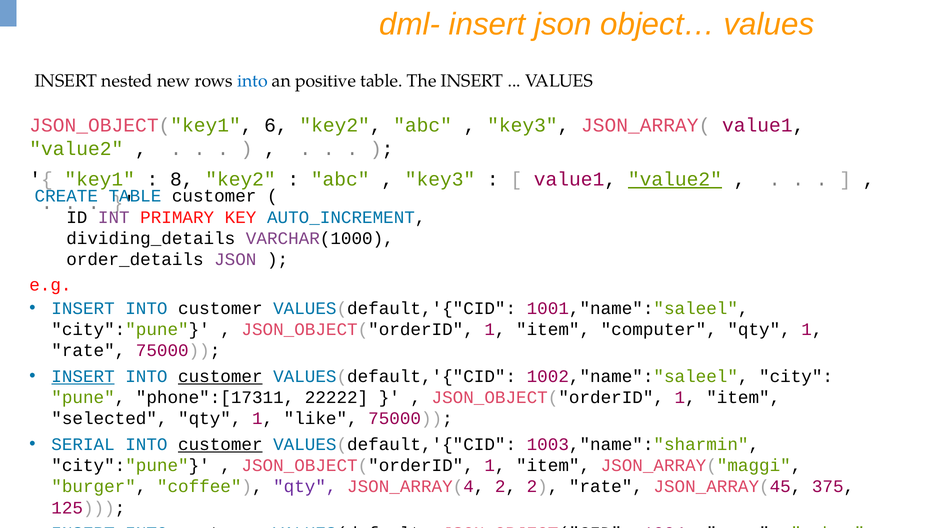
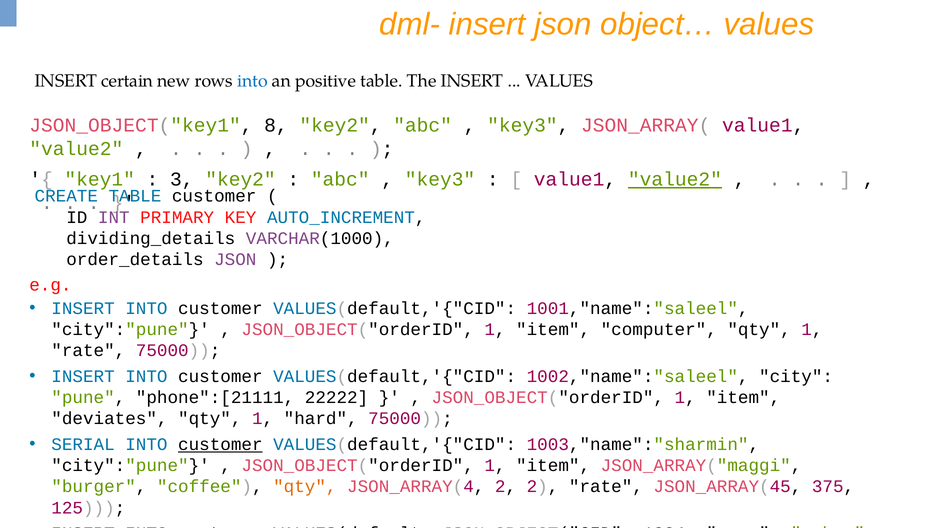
nested: nested -> certain
6: 6 -> 8
8: 8 -> 3
INSERT at (83, 376) underline: present -> none
customer at (220, 376) underline: present -> none
phone":[17311: phone":[17311 -> phone":[21111
selected: selected -> deviates
like: like -> hard
qty at (305, 487) colour: purple -> orange
